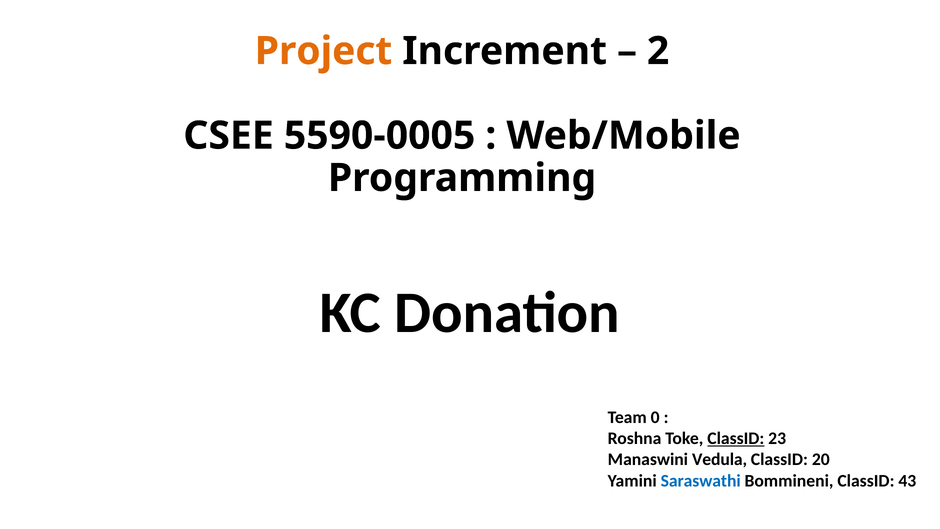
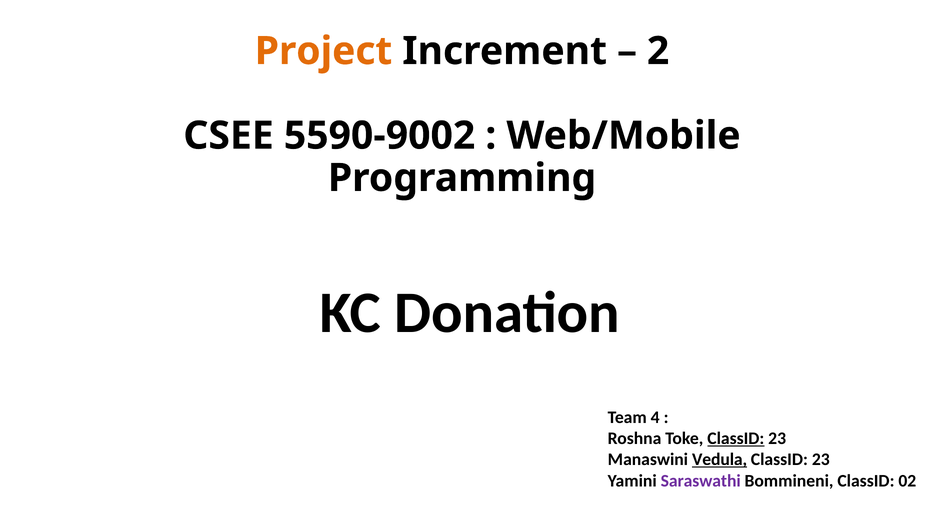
5590-0005: 5590-0005 -> 5590-9002
0: 0 -> 4
Vedula underline: none -> present
20 at (821, 459): 20 -> 23
Saraswathi colour: blue -> purple
43: 43 -> 02
